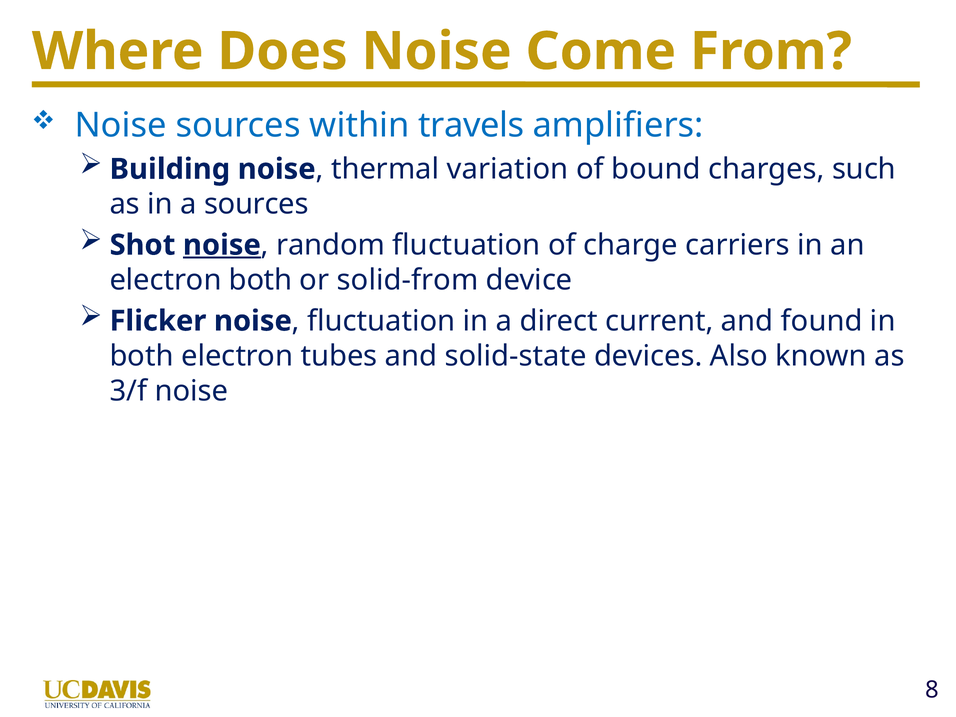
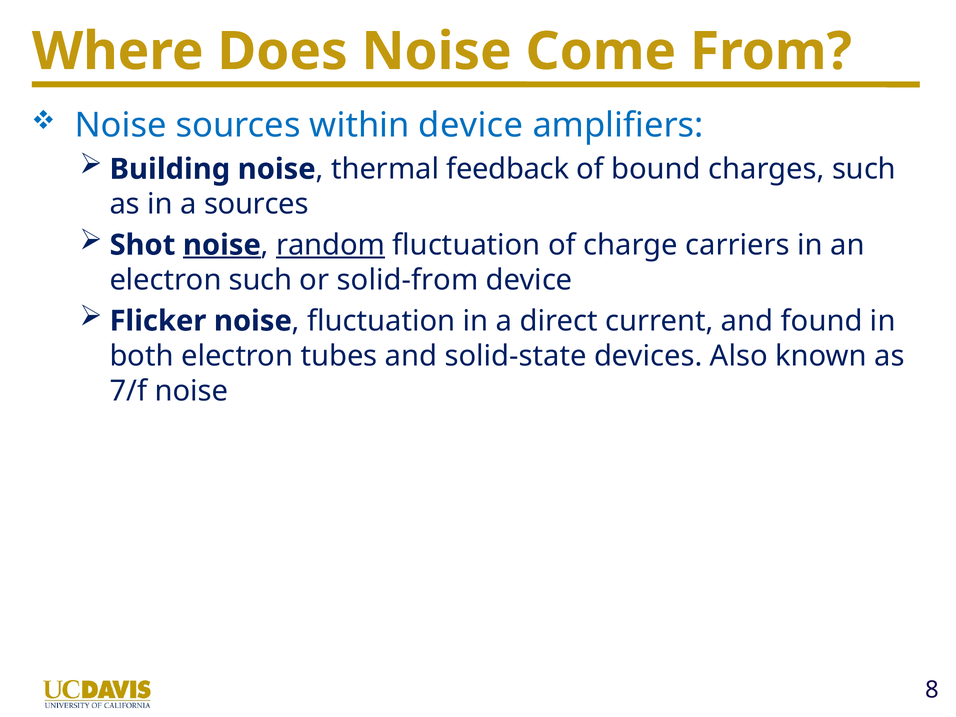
within travels: travels -> device
variation: variation -> feedback
random underline: none -> present
electron both: both -> such
3/f: 3/f -> 7/f
